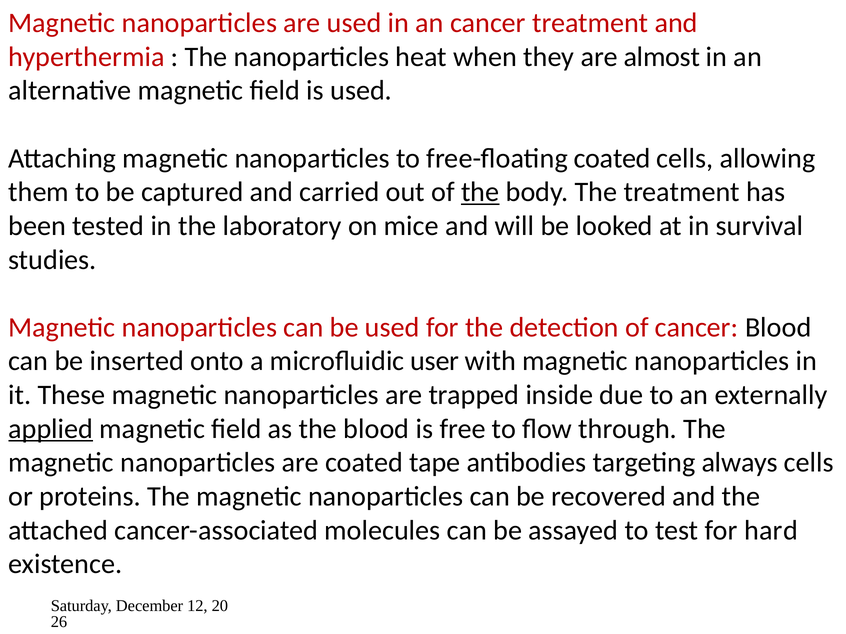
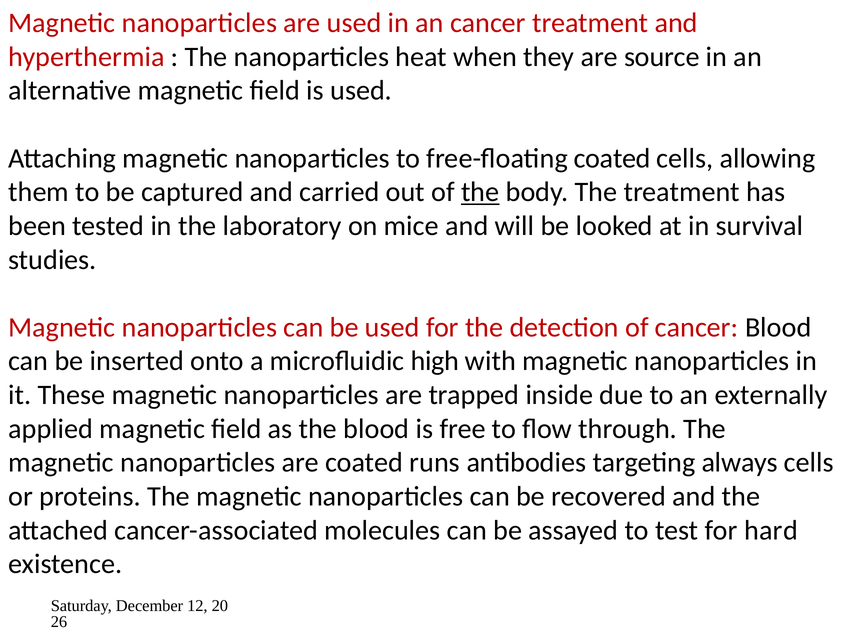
almost: almost -> source
user: user -> high
applied underline: present -> none
tape: tape -> runs
